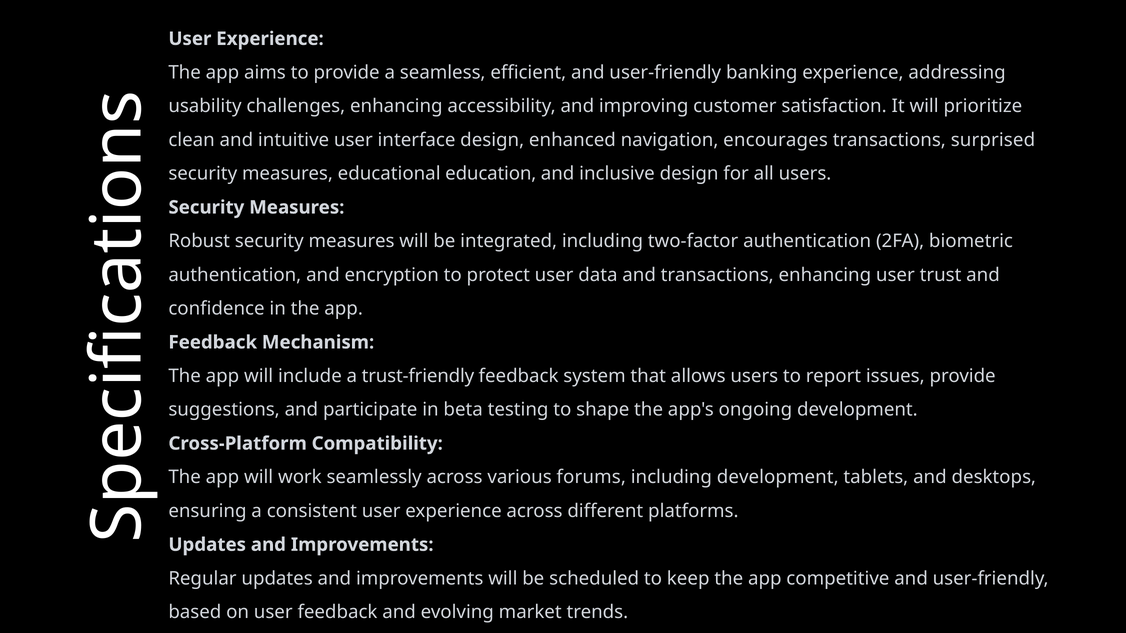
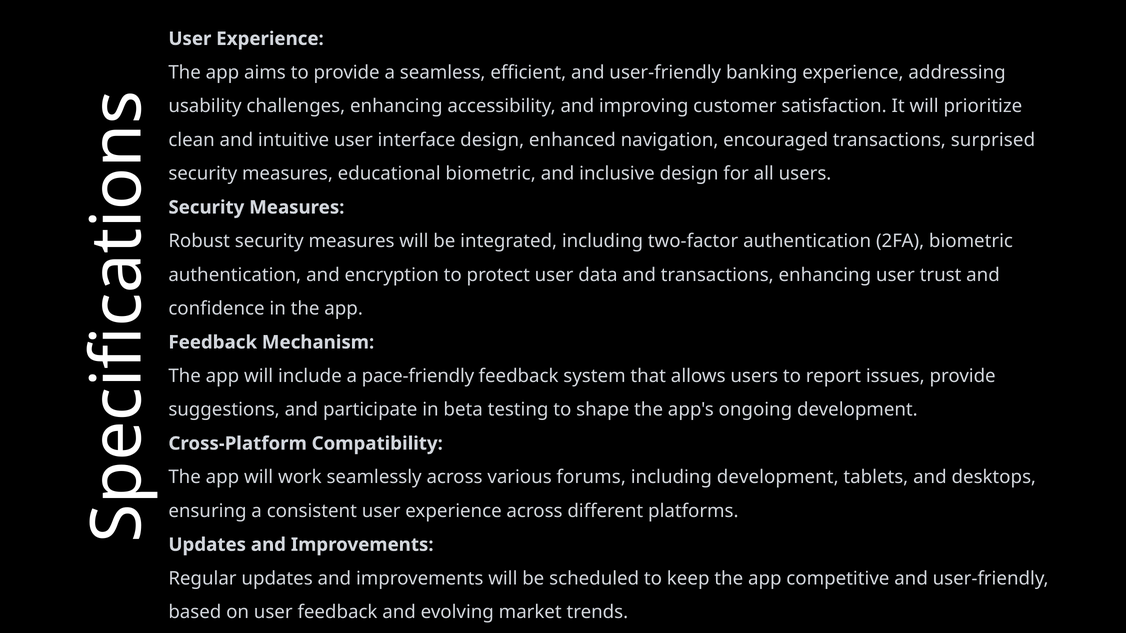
encourages: encourages -> encouraged
educational education: education -> biometric
trust-friendly: trust-friendly -> pace-friendly
